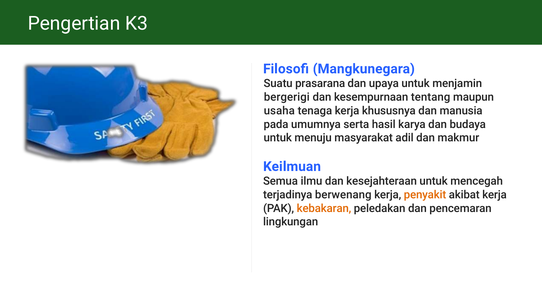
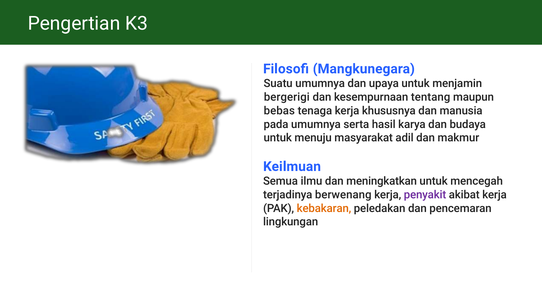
Suatu prasarana: prasarana -> umumnya
usaha: usaha -> bebas
kesejahteraan: kesejahteraan -> meningkatkan
penyakit colour: orange -> purple
